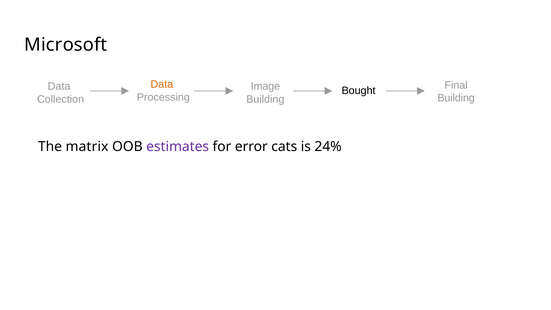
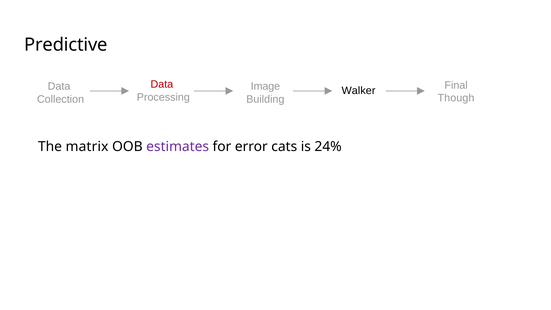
Microsoft: Microsoft -> Predictive
Data at (162, 84) colour: orange -> red
Bought: Bought -> Walker
Building at (456, 98): Building -> Though
